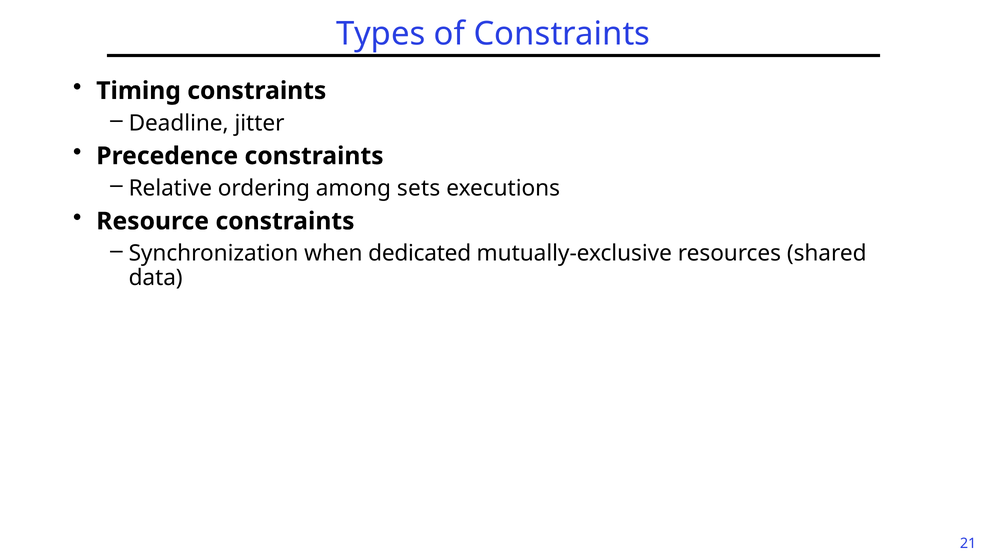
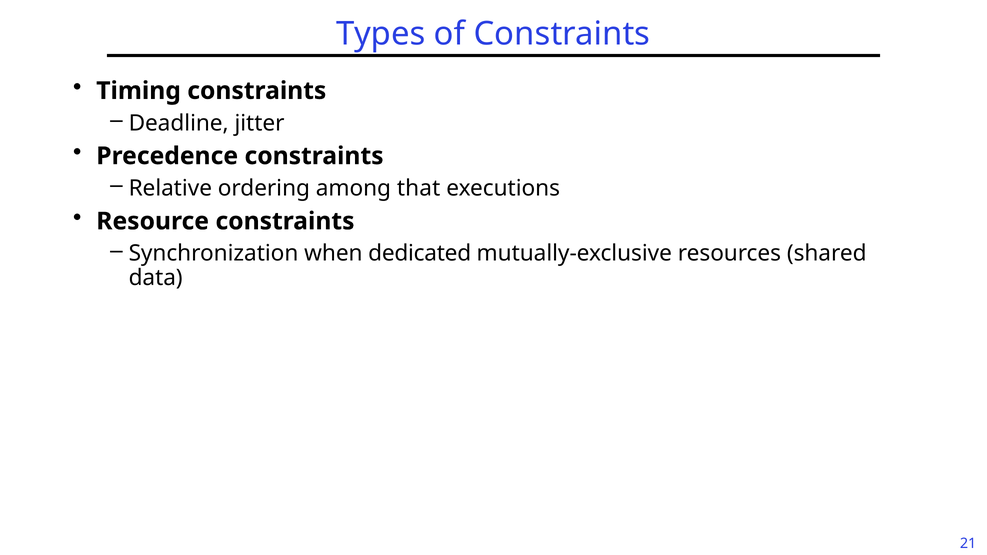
sets: sets -> that
